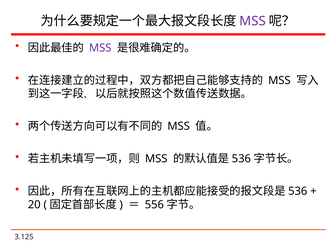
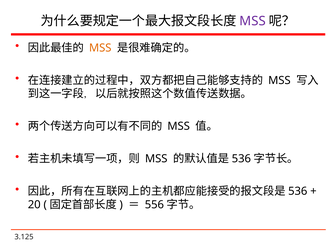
MSS at (100, 48) colour: purple -> orange
